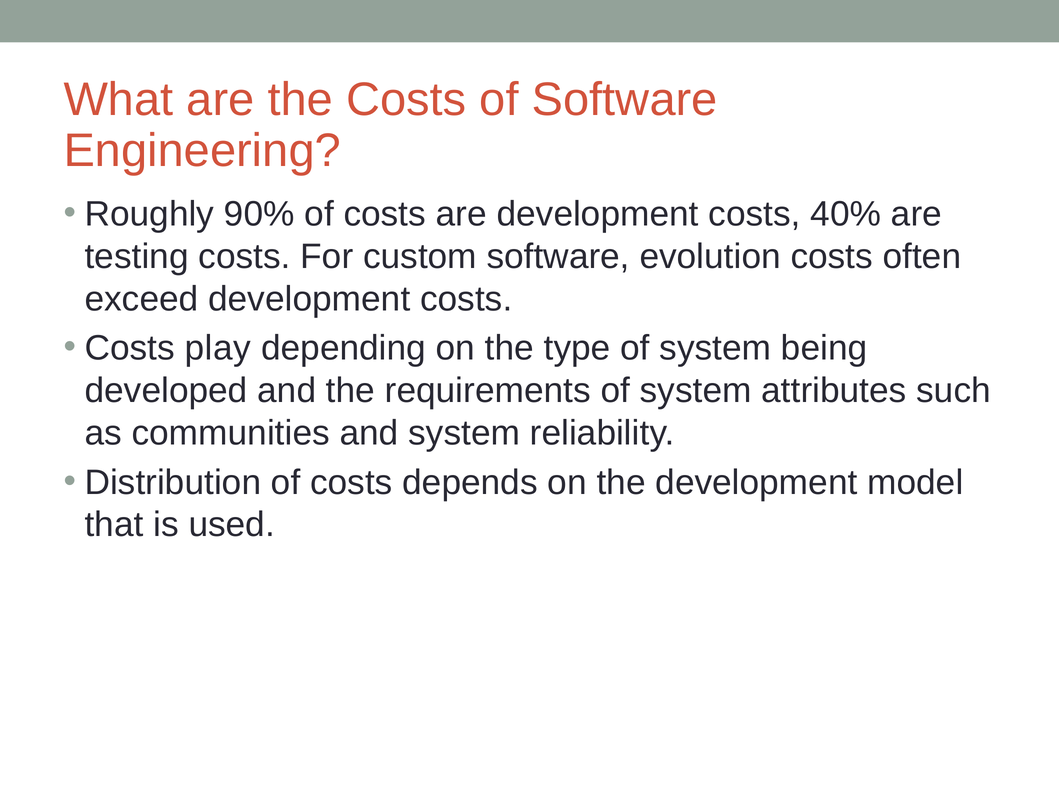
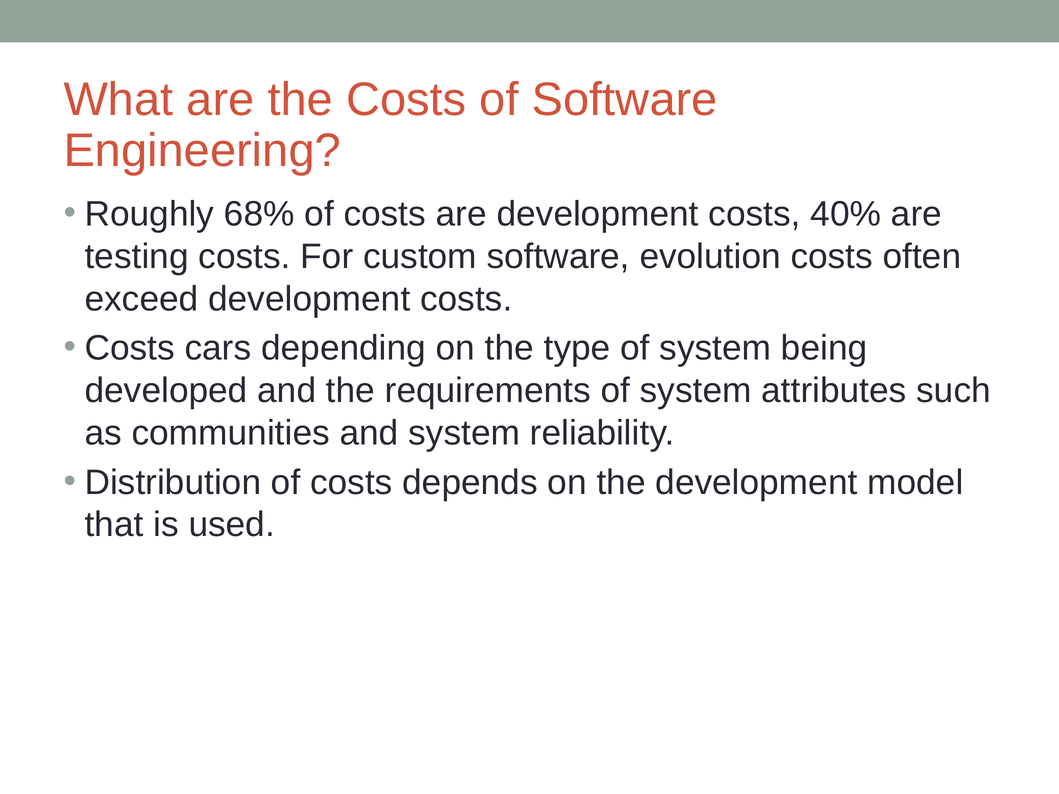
90%: 90% -> 68%
play: play -> cars
